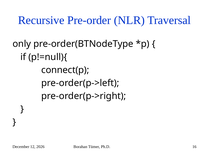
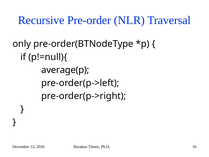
connect(p: connect(p -> average(p
